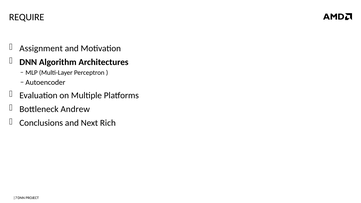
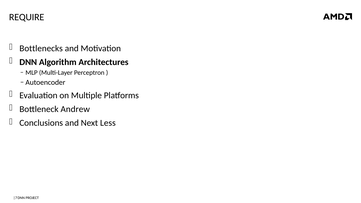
Assignment: Assignment -> Bottlenecks
Rich: Rich -> Less
